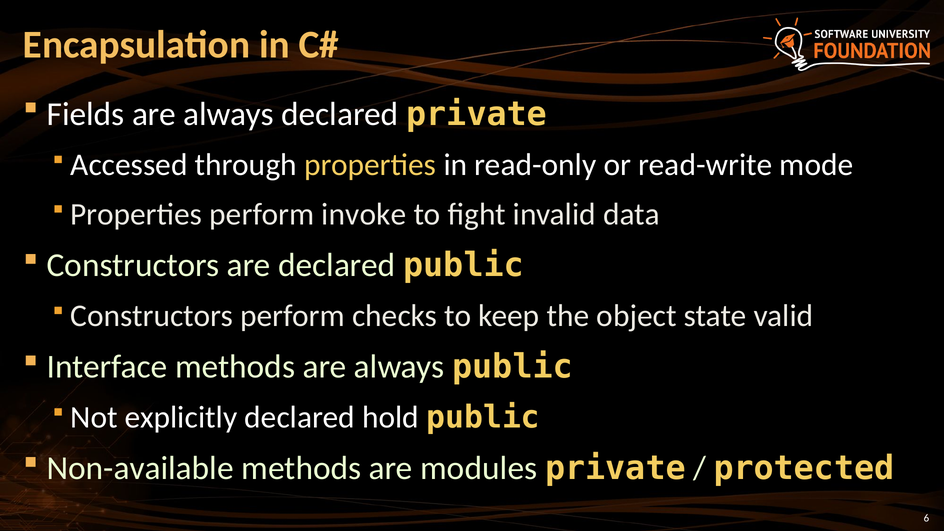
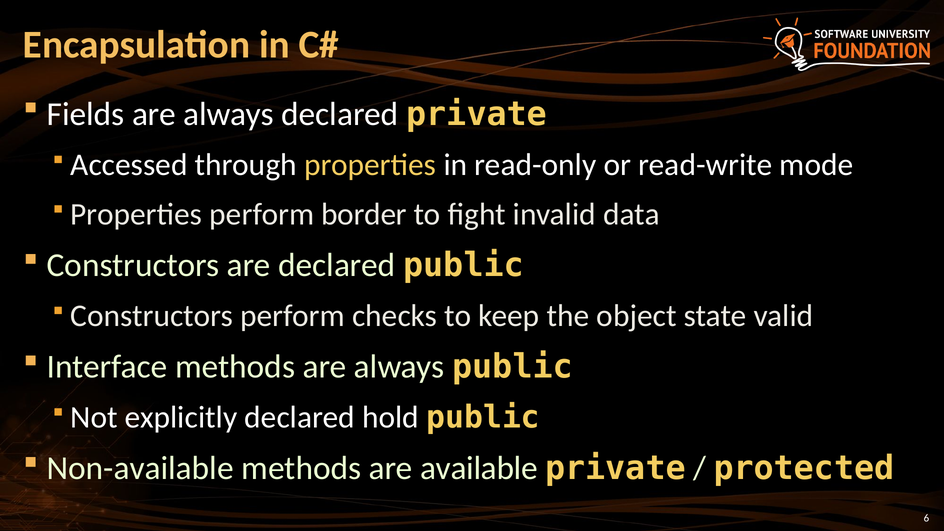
invoke: invoke -> border
modules: modules -> available
